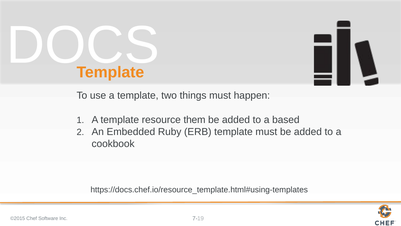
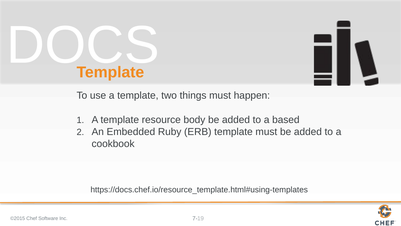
them: them -> body
